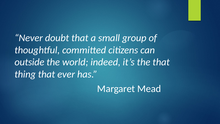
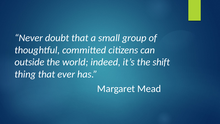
the that: that -> shift
